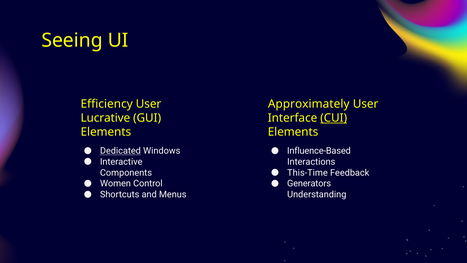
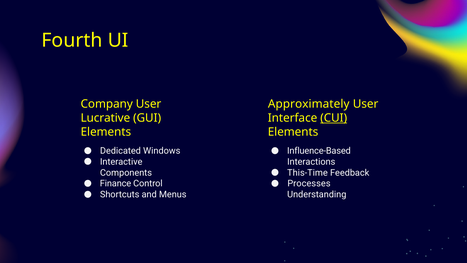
Seeing: Seeing -> Fourth
Efficiency: Efficiency -> Company
Dedicated underline: present -> none
Women: Women -> Finance
Generators: Generators -> Processes
